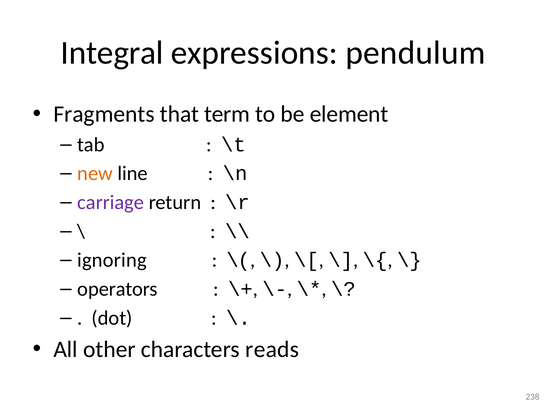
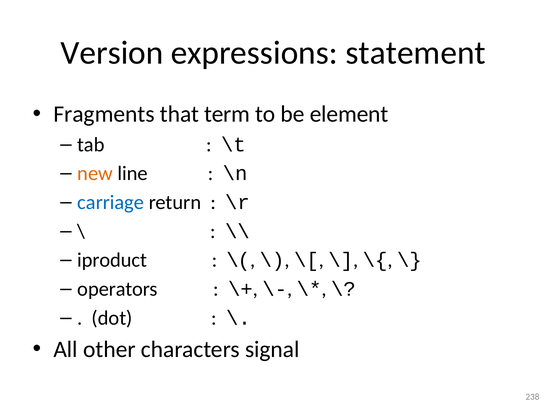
Integral: Integral -> Version
pendulum: pendulum -> statement
carriage colour: purple -> blue
ignoring: ignoring -> iproduct
reads: reads -> signal
